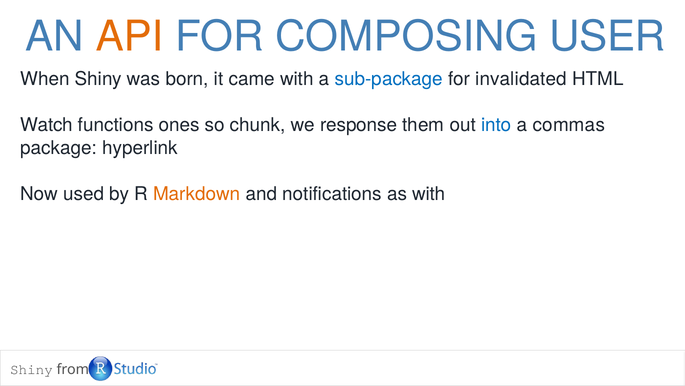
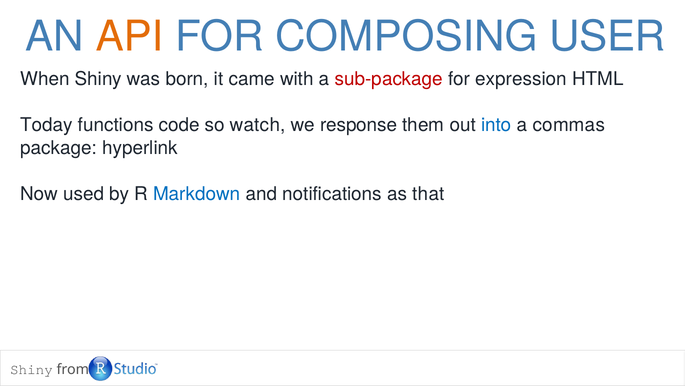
sub-package colour: blue -> red
invalidated: invalidated -> expression
Watch: Watch -> Today
ones: ones -> code
chunk: chunk -> watch
Markdown colour: orange -> blue
as with: with -> that
